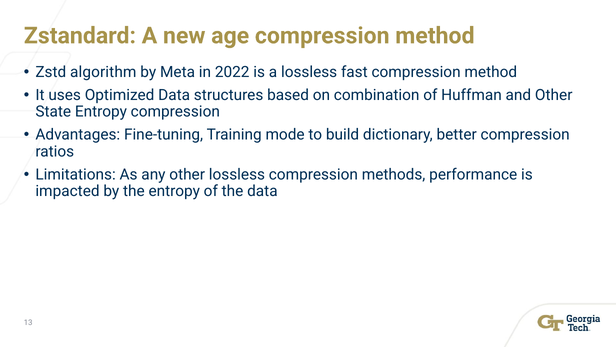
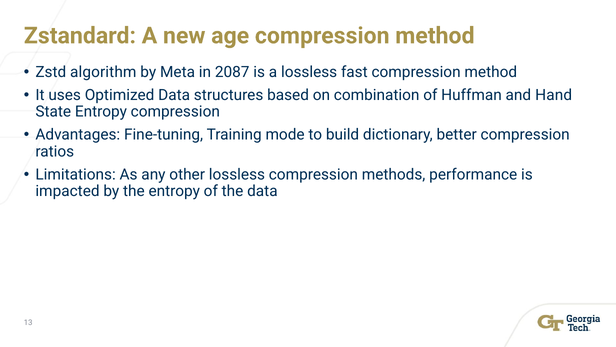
2022: 2022 -> 2087
and Other: Other -> Hand
